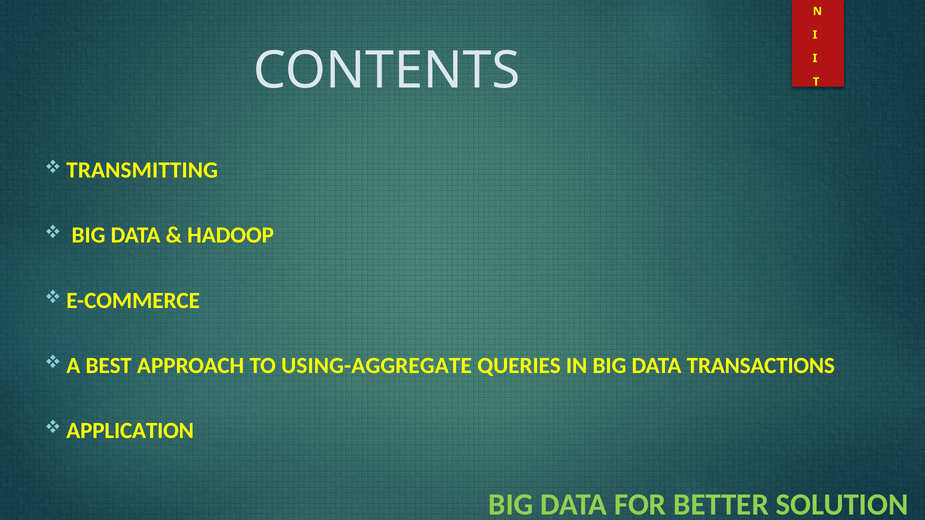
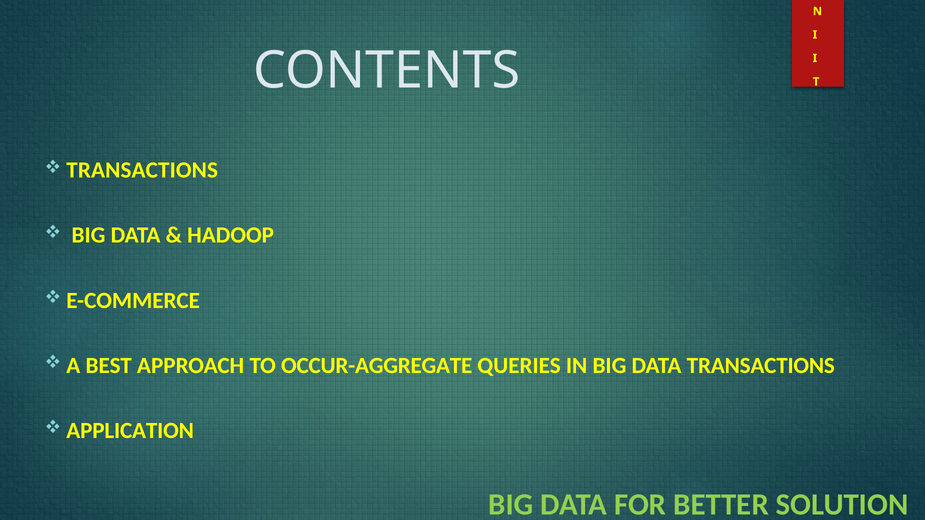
TRANSMITTING at (142, 170): TRANSMITTING -> TRANSACTIONS
USING-AGGREGATE: USING-AGGREGATE -> OCCUR-AGGREGATE
